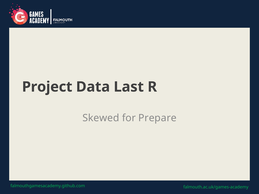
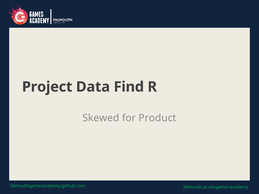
Last: Last -> Find
Prepare: Prepare -> Product
